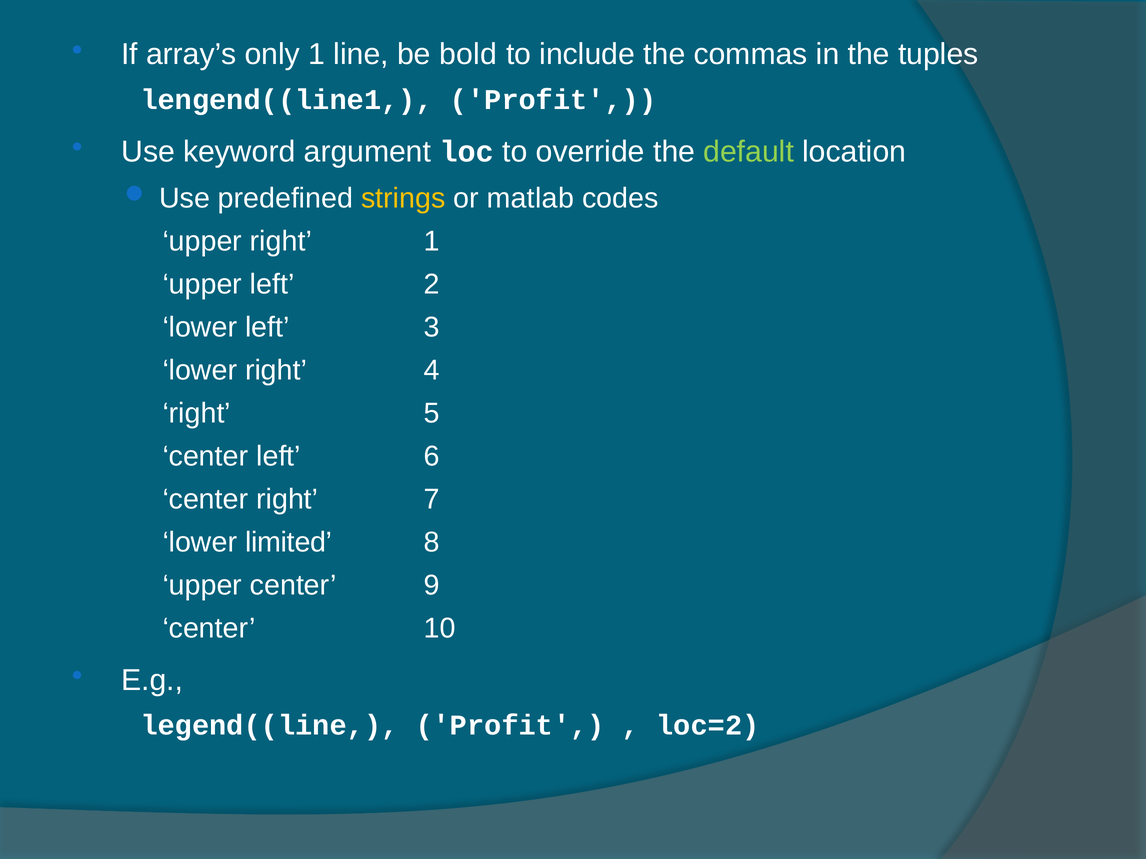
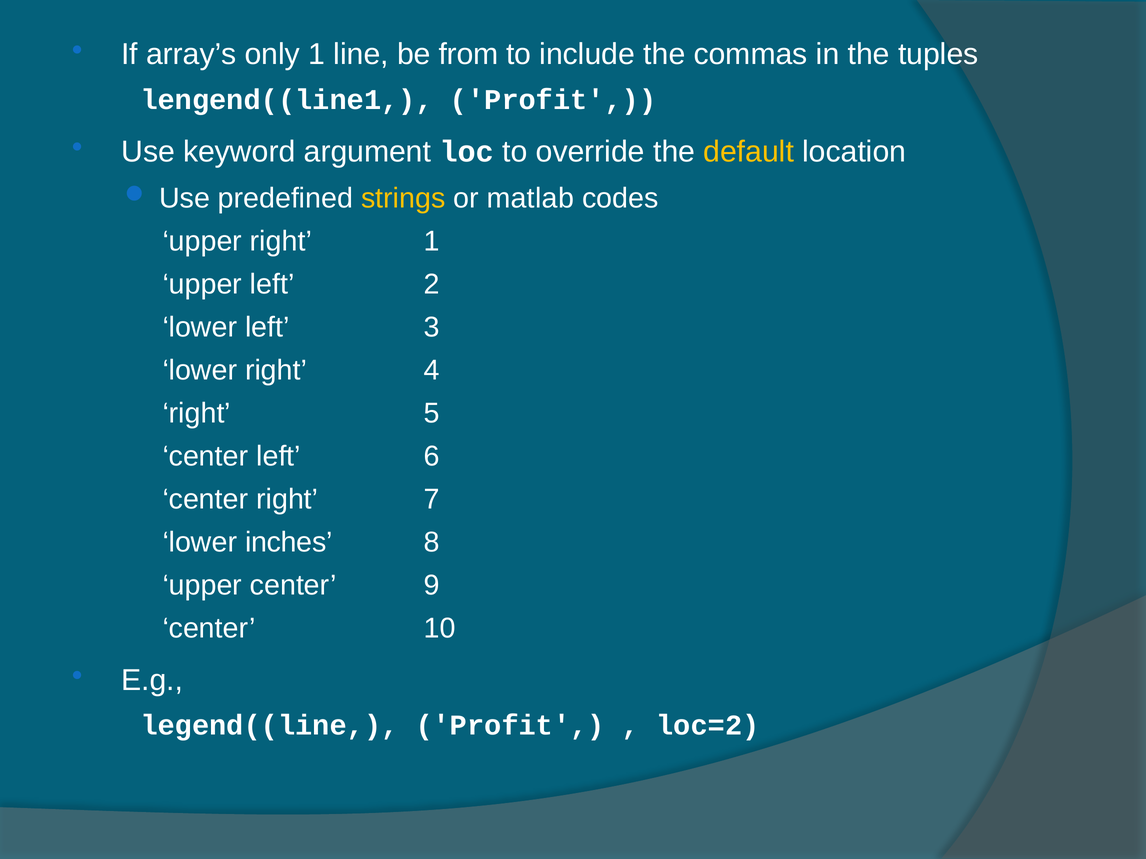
bold: bold -> from
default colour: light green -> yellow
limited: limited -> inches
